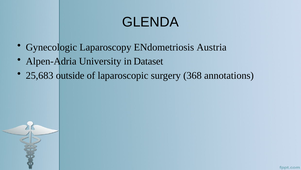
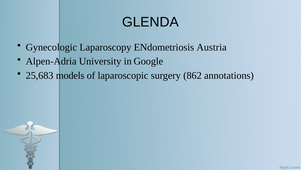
Dataset: Dataset -> Google
outside: outside -> models
368: 368 -> 862
